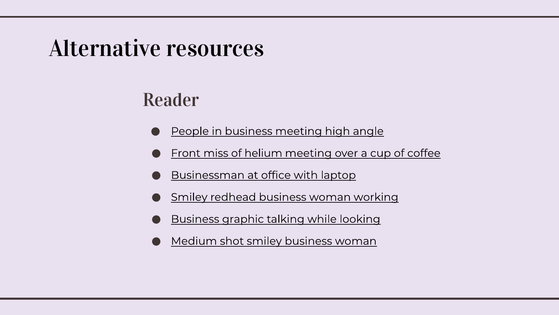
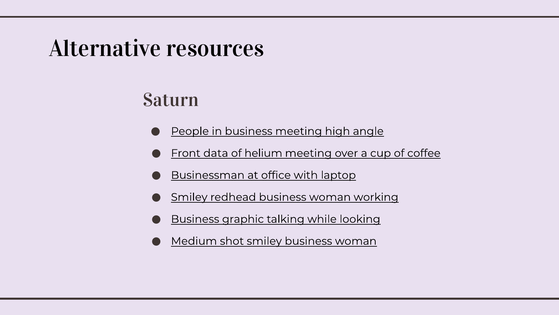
Reader: Reader -> Saturn
miss: miss -> data
